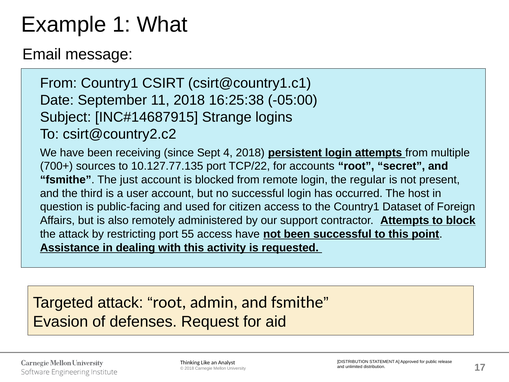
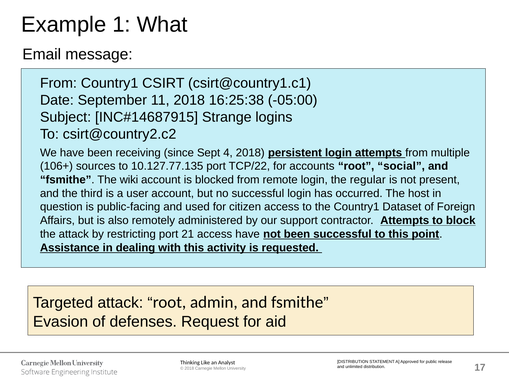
700+: 700+ -> 106+
secret: secret -> social
just: just -> wiki
55: 55 -> 21
